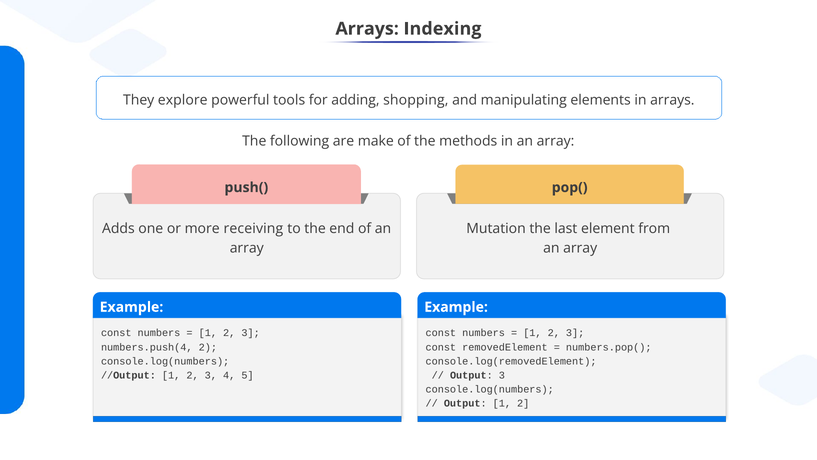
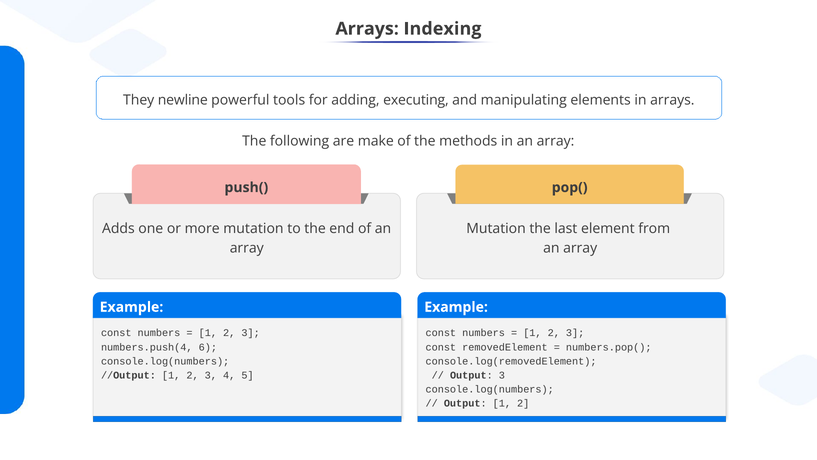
explore: explore -> newline
shopping: shopping -> executing
more receiving: receiving -> mutation
numbers.push(4 2: 2 -> 6
